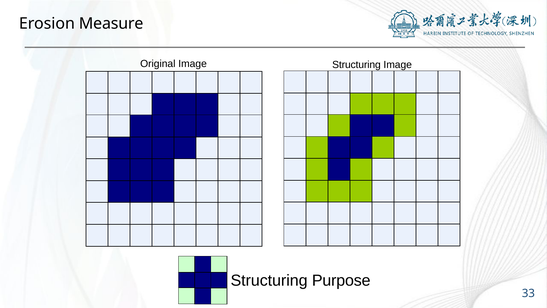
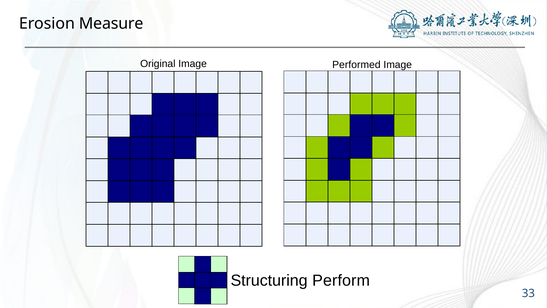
Image Structuring: Structuring -> Performed
Purpose: Purpose -> Perform
